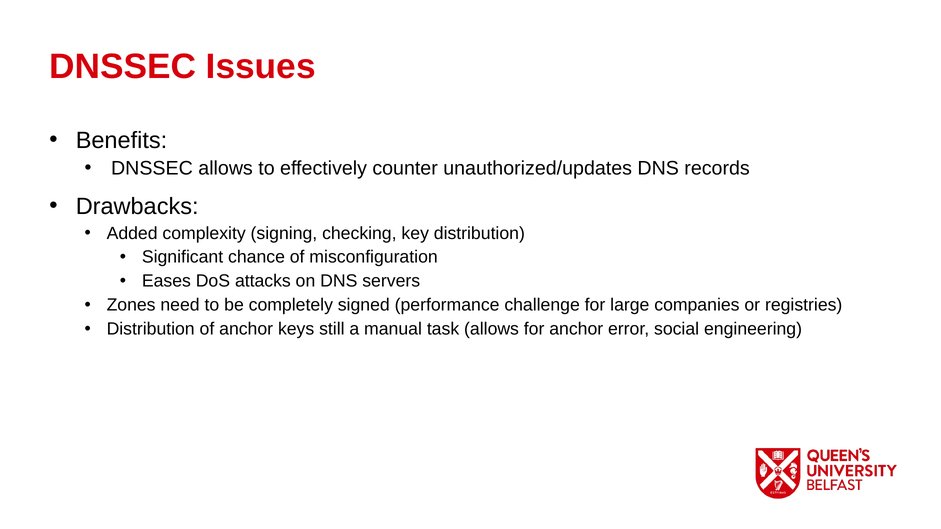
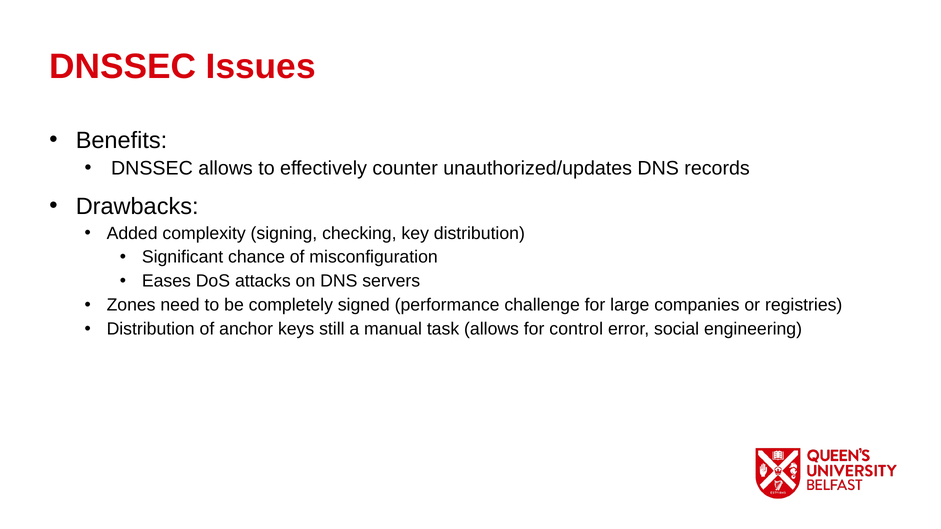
for anchor: anchor -> control
